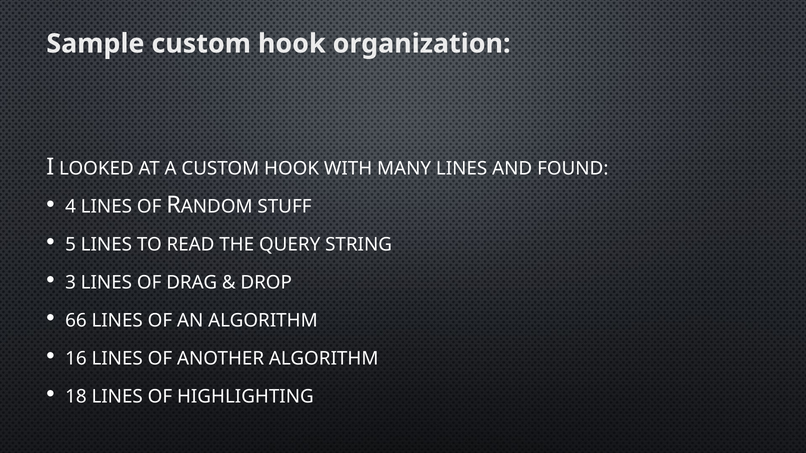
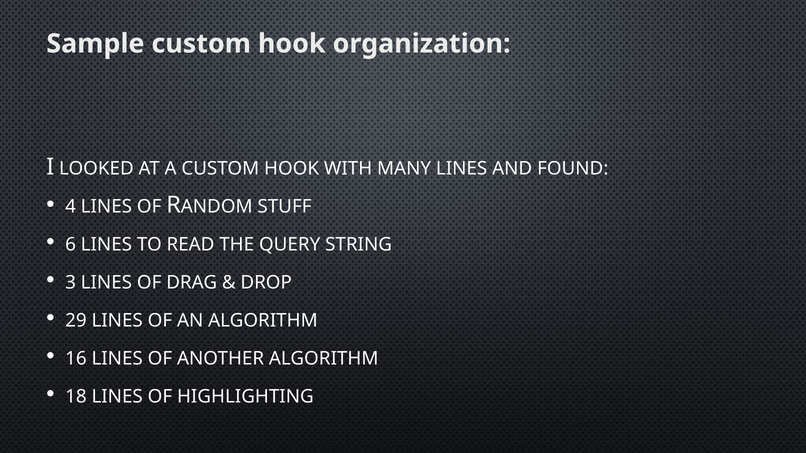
5: 5 -> 6
66: 66 -> 29
